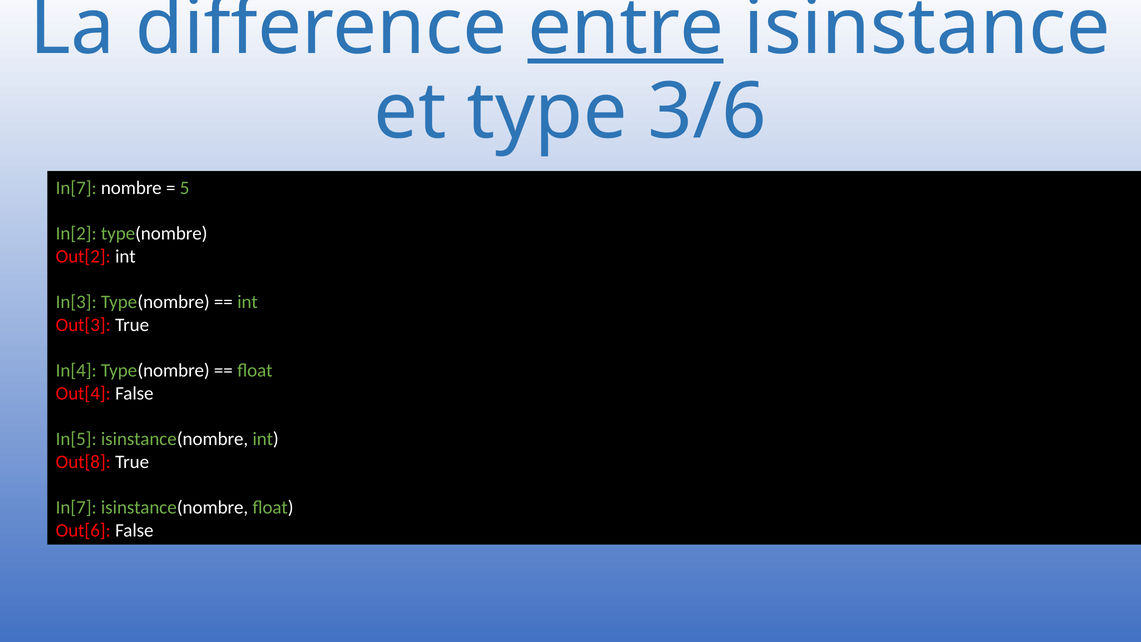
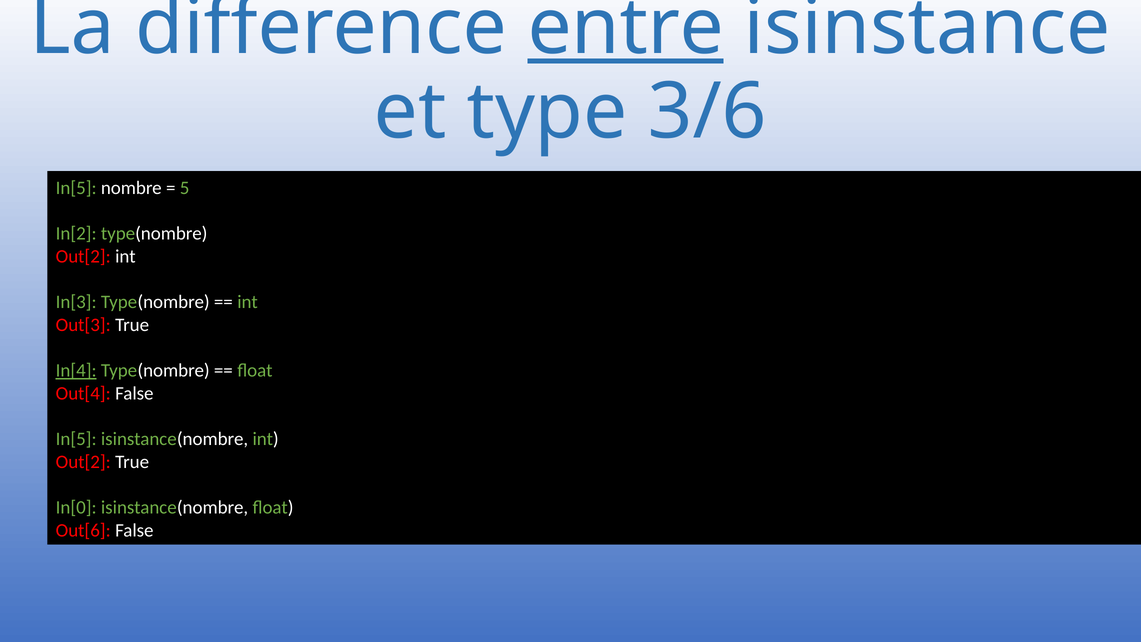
In[7 at (76, 188): In[7 -> In[5
In[4 underline: none -> present
Out[8 at (83, 462): Out[8 -> Out[2
In[7 at (76, 507): In[7 -> In[0
